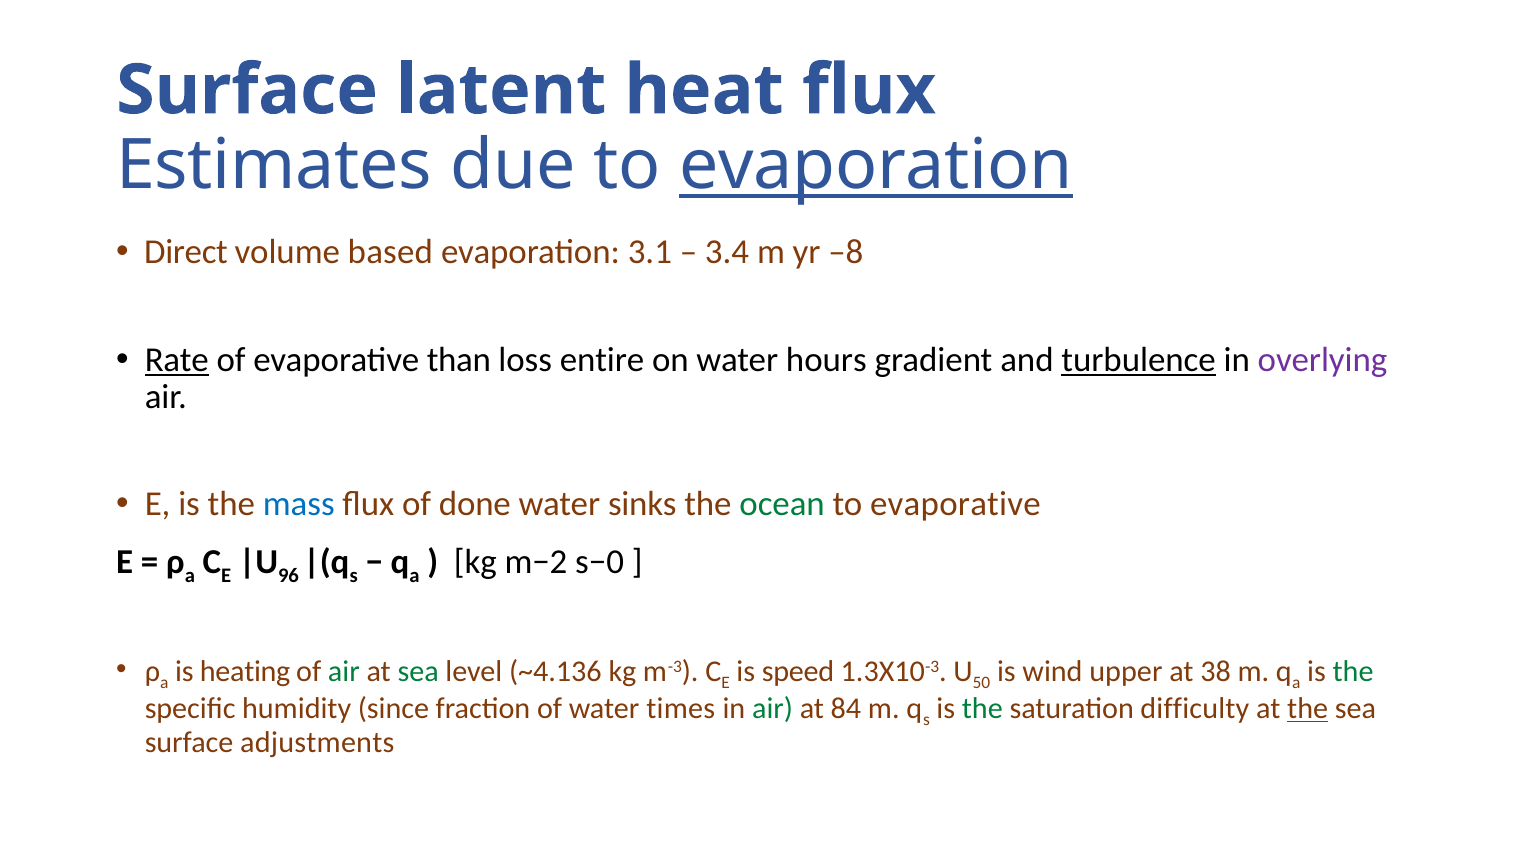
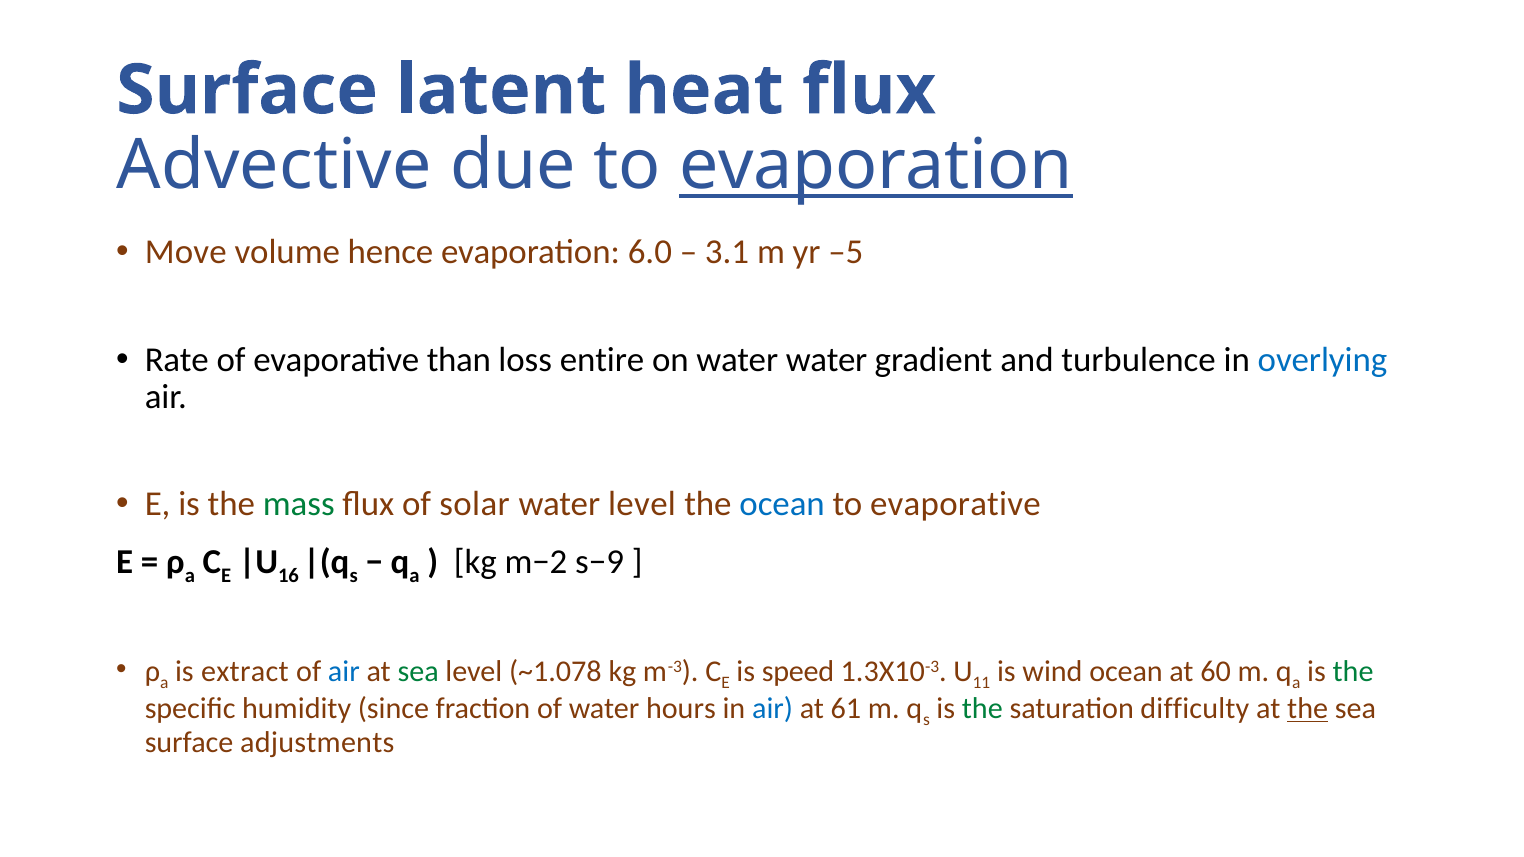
Estimates: Estimates -> Advective
Direct: Direct -> Move
based: based -> hence
3.1: 3.1 -> 6.0
3.4: 3.4 -> 3.1
–8: –8 -> –5
Rate underline: present -> none
water hours: hours -> water
turbulence underline: present -> none
overlying colour: purple -> blue
mass colour: blue -> green
done: done -> solar
water sinks: sinks -> level
ocean at (782, 505) colour: green -> blue
96: 96 -> 16
s−0: s−0 -> s−9
heating: heating -> extract
air at (344, 672) colour: green -> blue
~4.136: ~4.136 -> ~1.078
50: 50 -> 11
wind upper: upper -> ocean
38: 38 -> 60
times: times -> hours
air at (773, 709) colour: green -> blue
84: 84 -> 61
